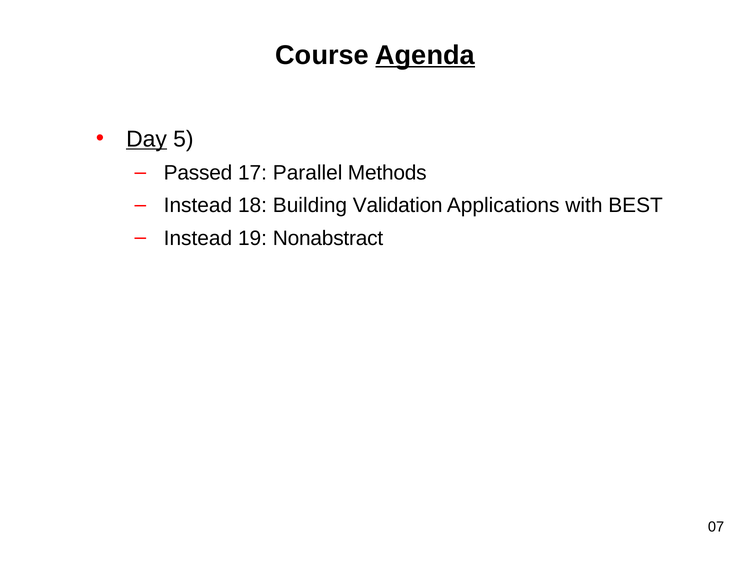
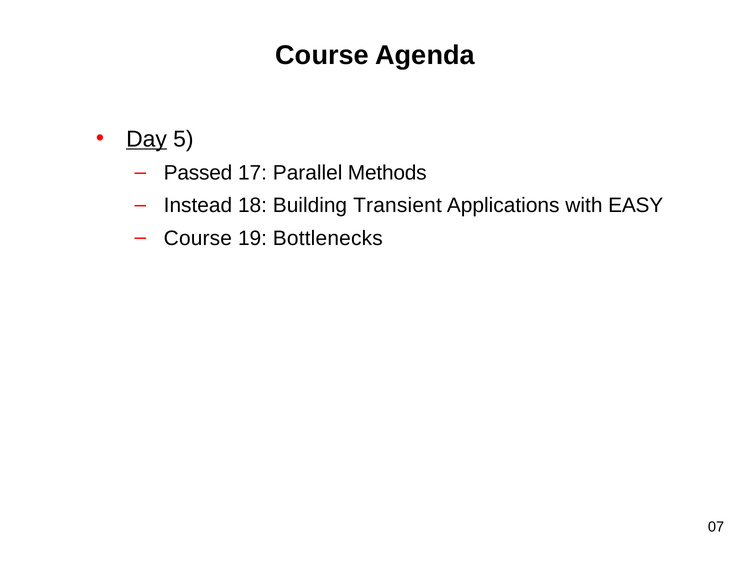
Agenda underline: present -> none
Validation: Validation -> Transient
BEST: BEST -> EASY
Instead at (198, 238): Instead -> Course
Nonabstract: Nonabstract -> Bottlenecks
